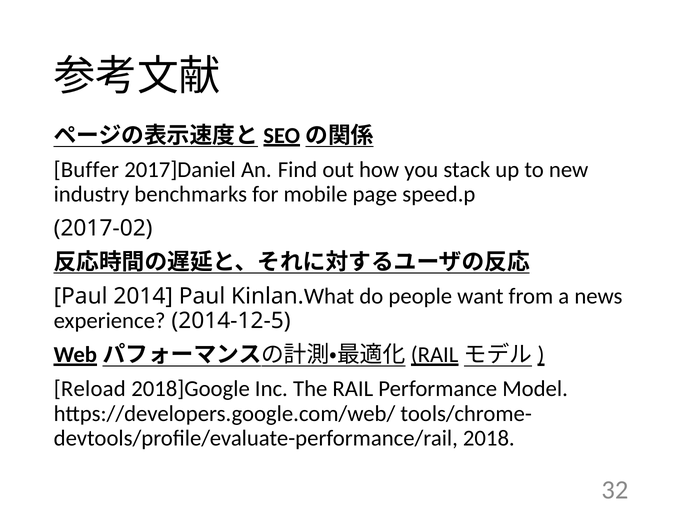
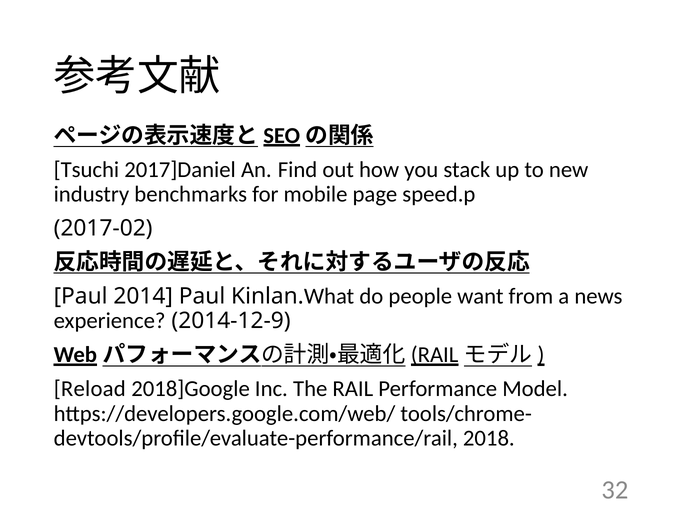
Buffer: Buffer -> Tsuchi
2014-12-5: 2014-12-5 -> 2014-12-9
